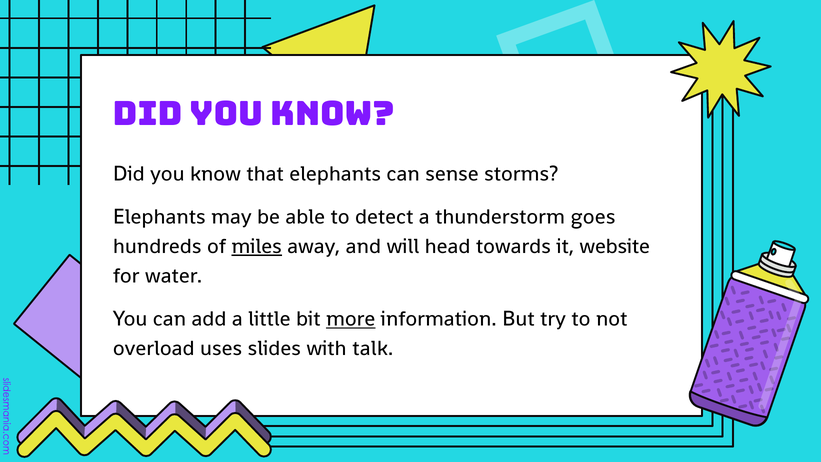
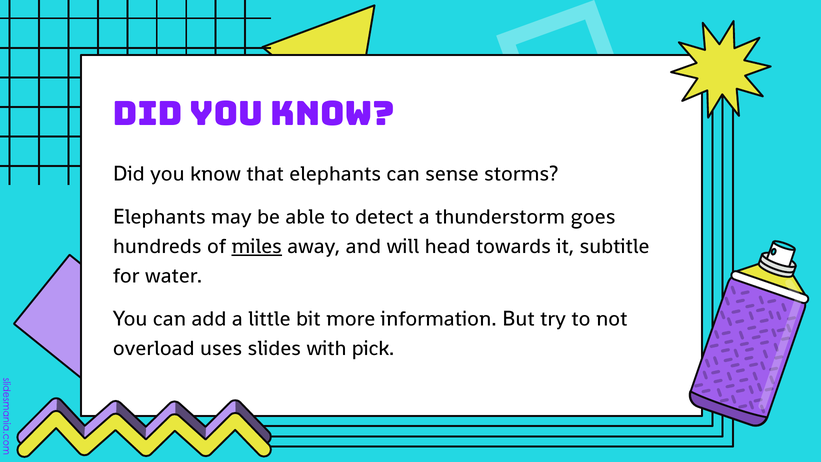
website: website -> subtitle
more underline: present -> none
talk: talk -> pick
